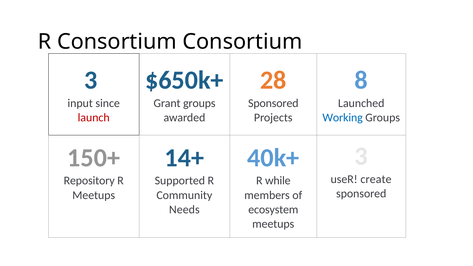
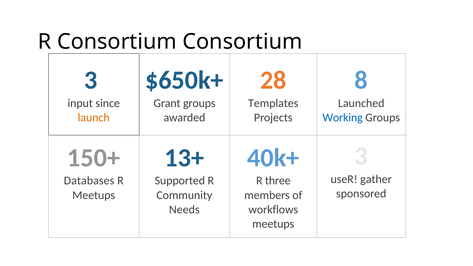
Sponsored at (273, 103): Sponsored -> Templates
launch colour: red -> orange
14+: 14+ -> 13+
create: create -> gather
Repository: Repository -> Databases
while: while -> three
ecosystem: ecosystem -> workflows
